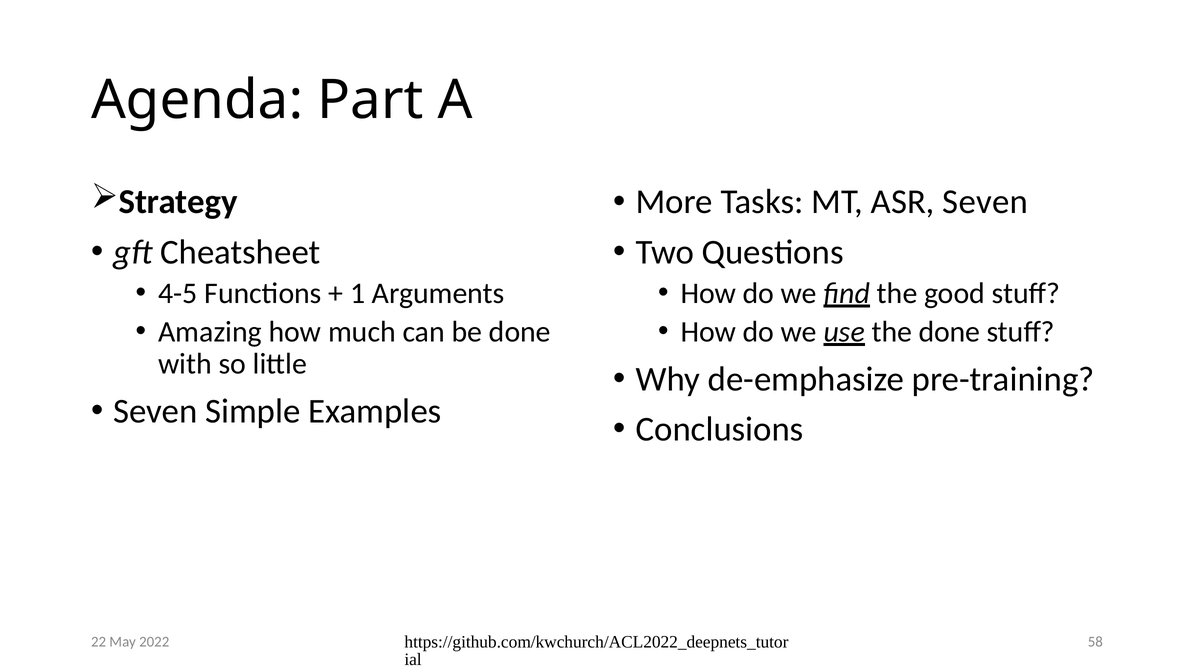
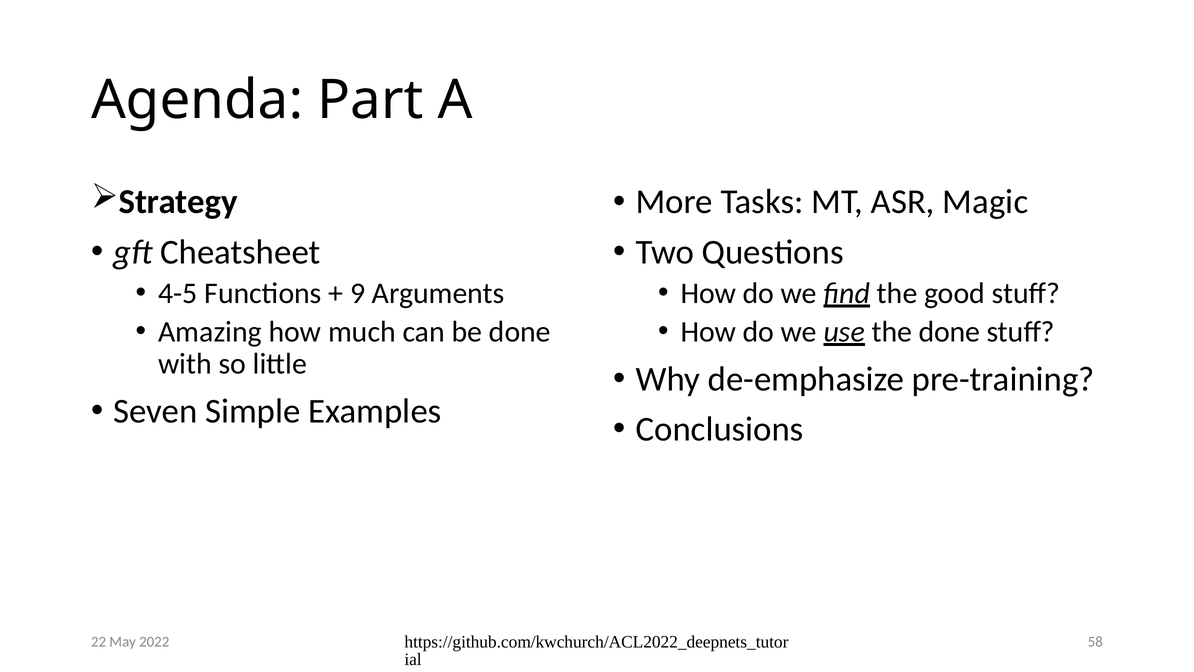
ASR Seven: Seven -> Magic
1: 1 -> 9
